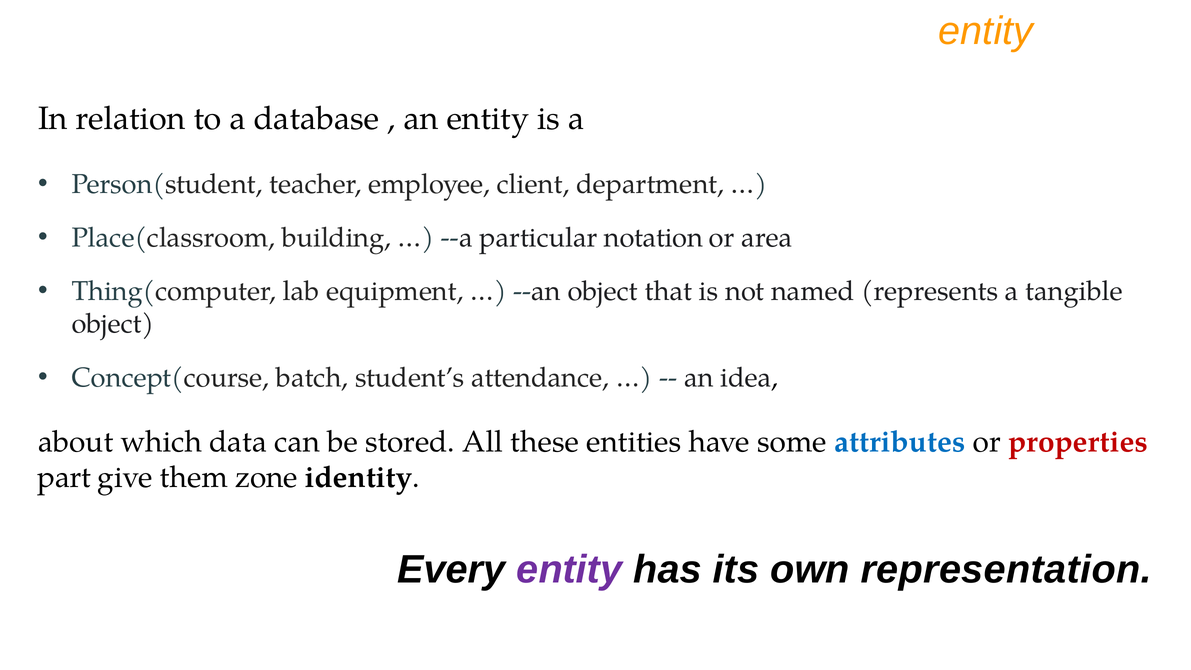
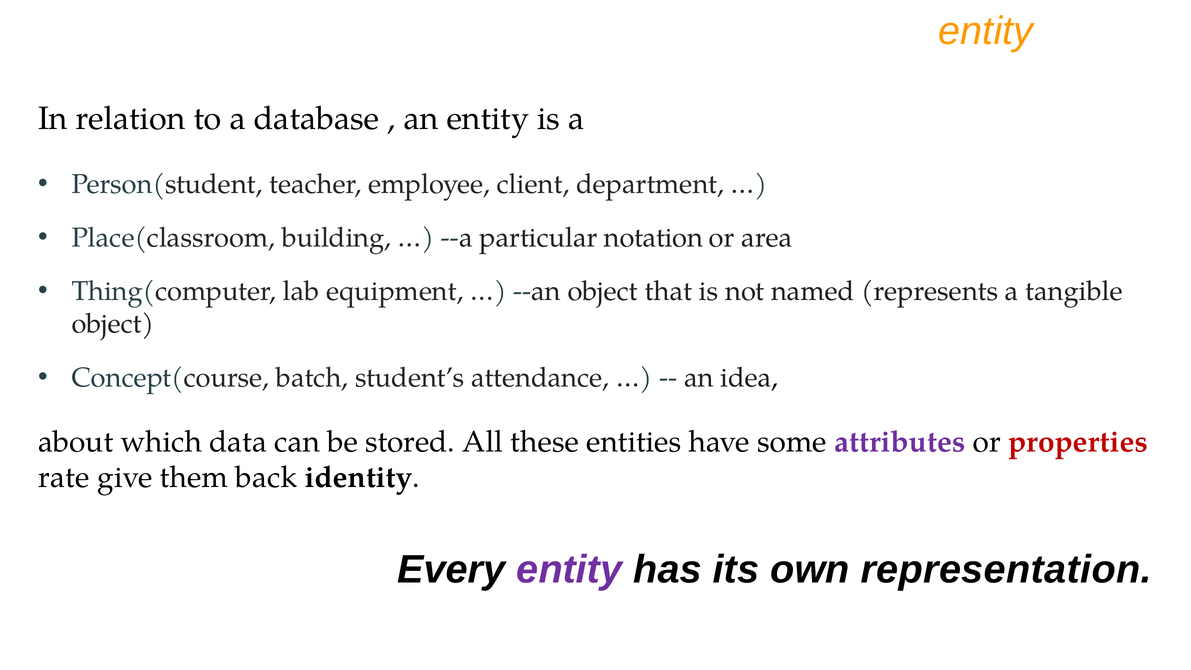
attributes colour: blue -> purple
part: part -> rate
zone: zone -> back
